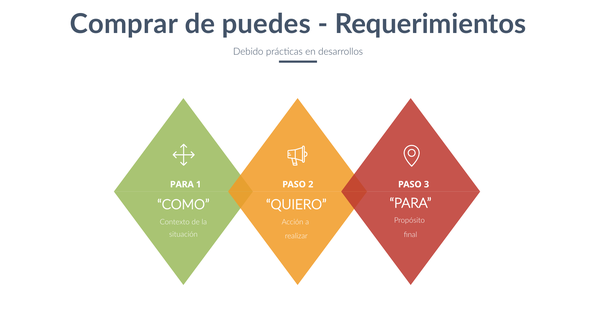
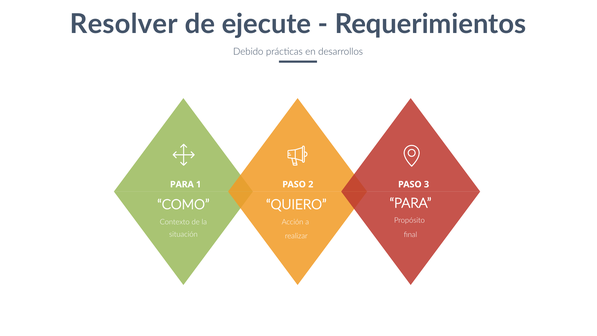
Comprar: Comprar -> Resolver
puedes: puedes -> ejecute
